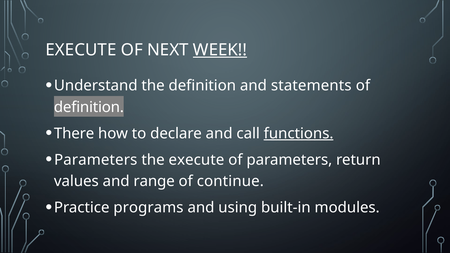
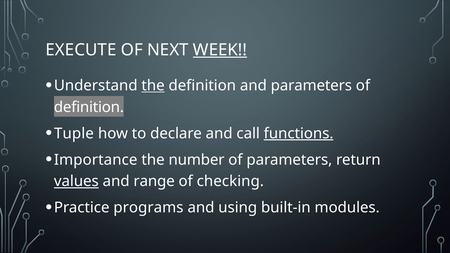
the at (153, 86) underline: none -> present
and statements: statements -> parameters
There: There -> Tuple
Parameters at (96, 160): Parameters -> Importance
the execute: execute -> number
values underline: none -> present
continue: continue -> checking
